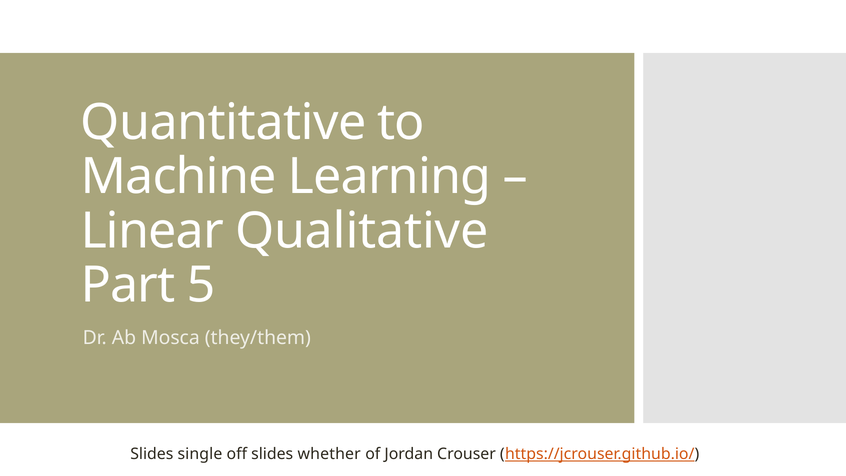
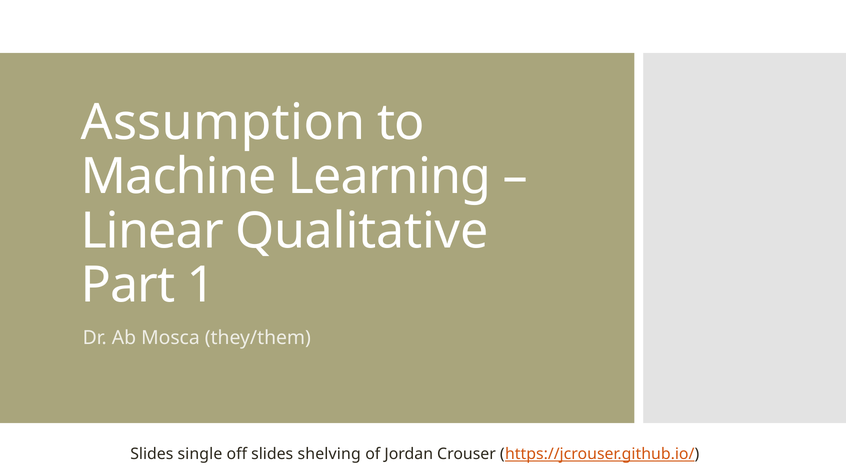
Quantitative: Quantitative -> Assumption
5: 5 -> 1
whether: whether -> shelving
